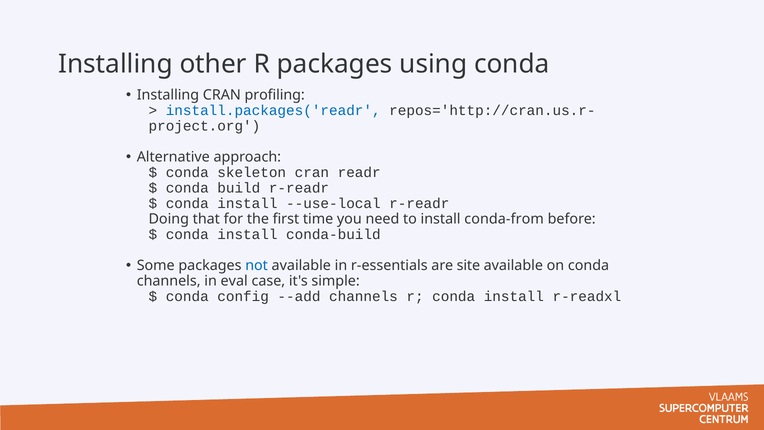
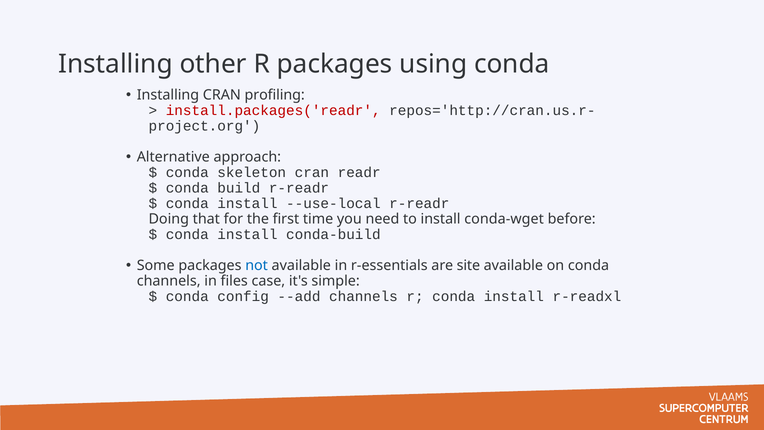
install.packages('readr colour: blue -> red
conda-from: conda-from -> conda-wget
eval: eval -> files
